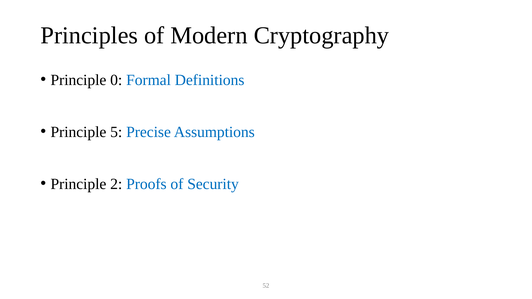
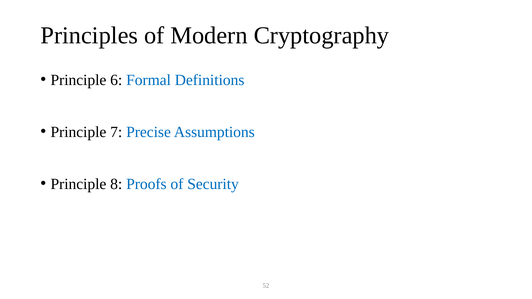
0: 0 -> 6
5: 5 -> 7
2: 2 -> 8
